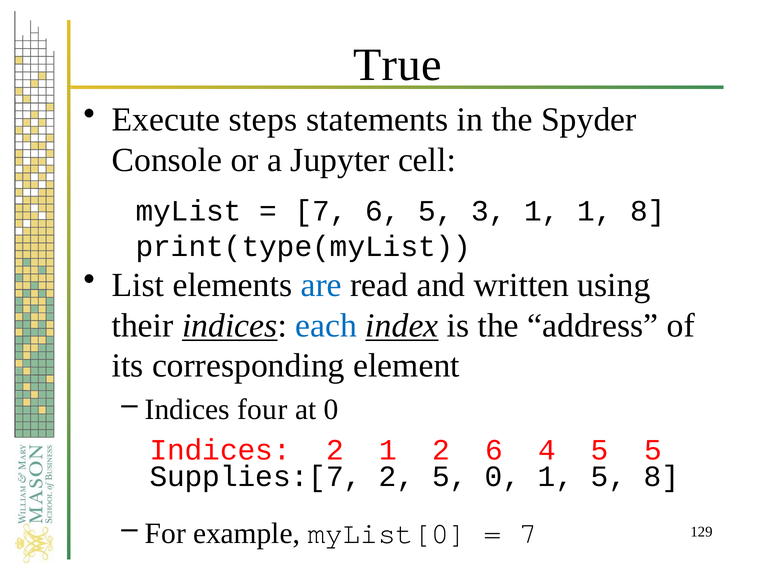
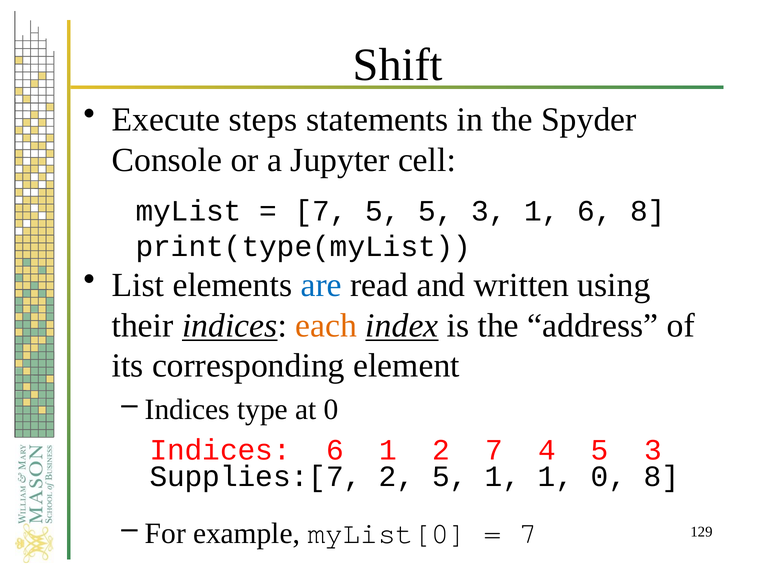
True: True -> Shift
7 6: 6 -> 5
1 1: 1 -> 6
each colour: blue -> orange
four: four -> type
Indices 2: 2 -> 6
2 6: 6 -> 7
4 5 5: 5 -> 3
5 0: 0 -> 1
1 5: 5 -> 0
